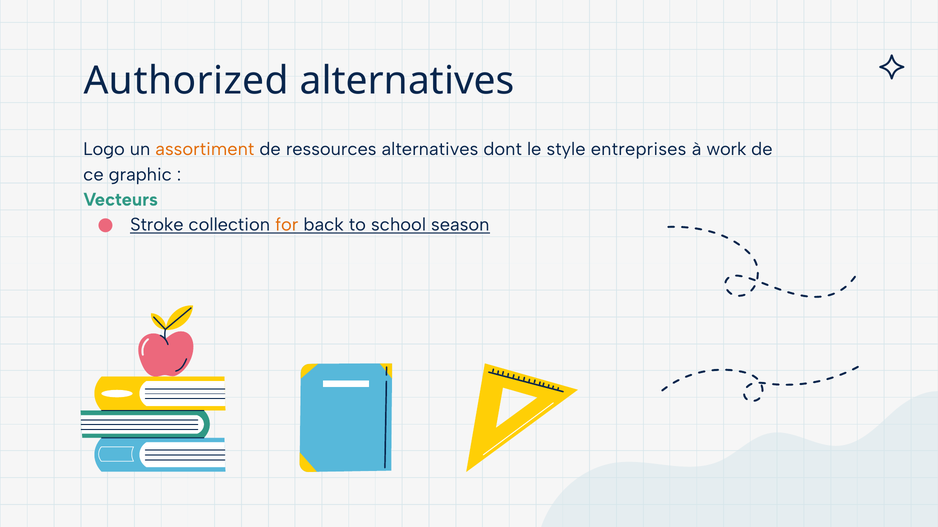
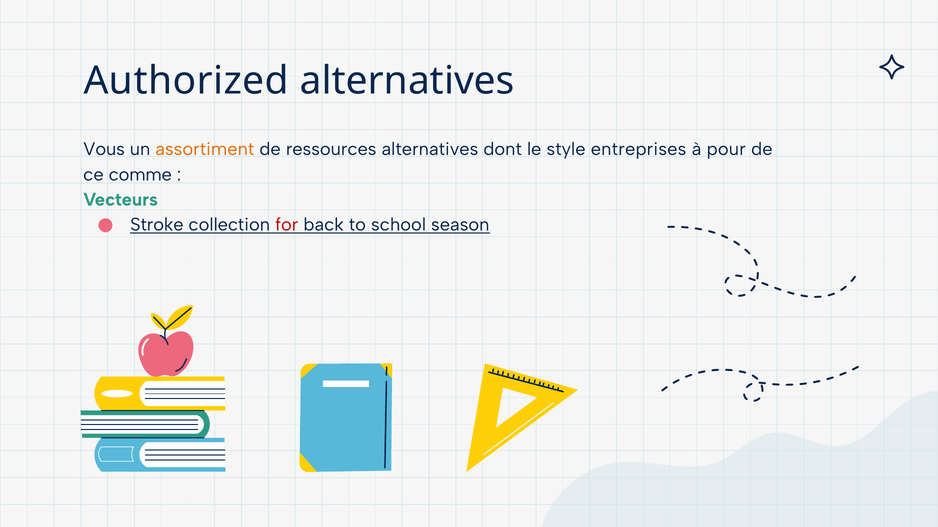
Logo: Logo -> Vous
work: work -> pour
graphic: graphic -> comme
for colour: orange -> red
